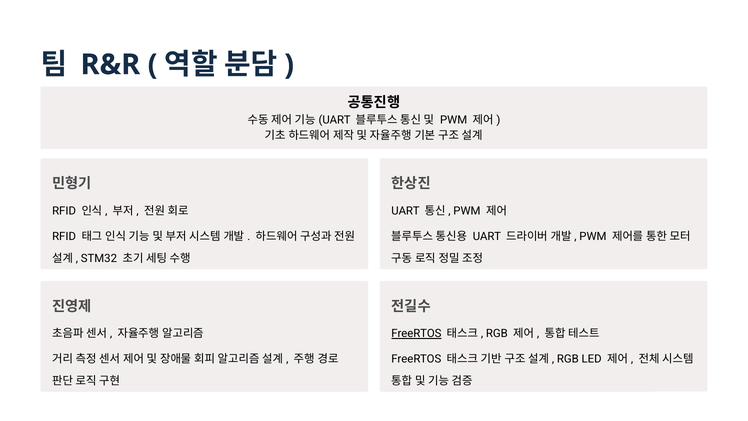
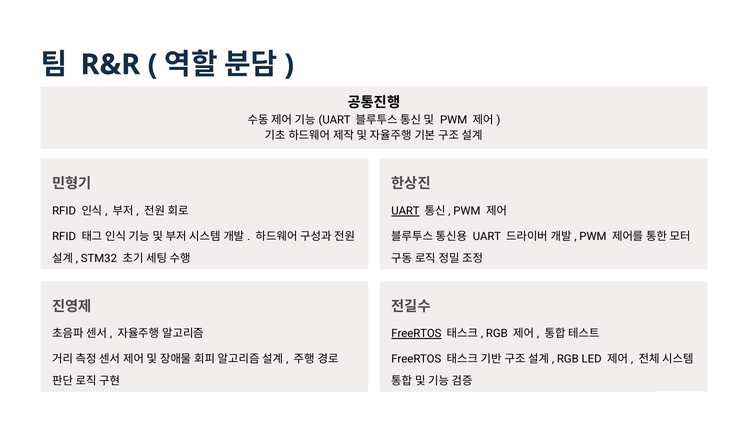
UART at (405, 211) underline: none -> present
